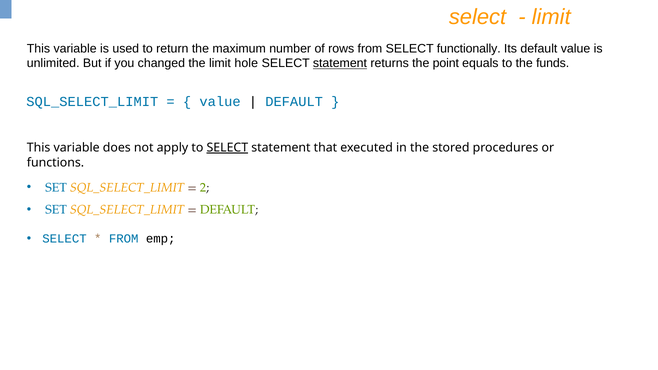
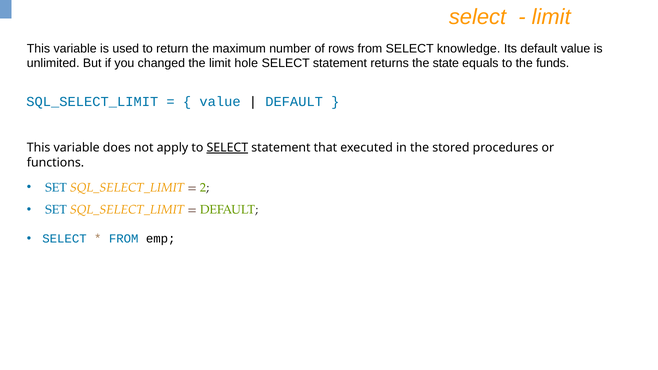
functionally: functionally -> knowledge
statement at (340, 63) underline: present -> none
point: point -> state
